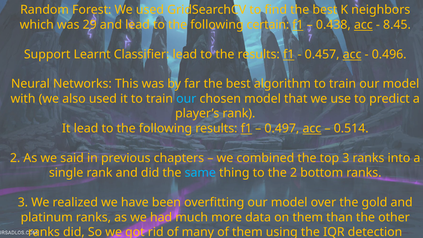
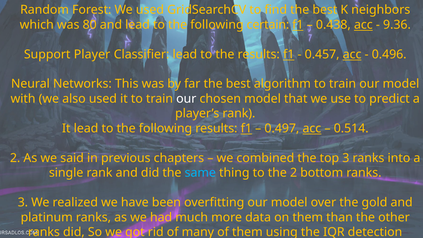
29: 29 -> 80
8.45: 8.45 -> 9.36
Learnt: Learnt -> Player
our at (186, 99) colour: light blue -> white
